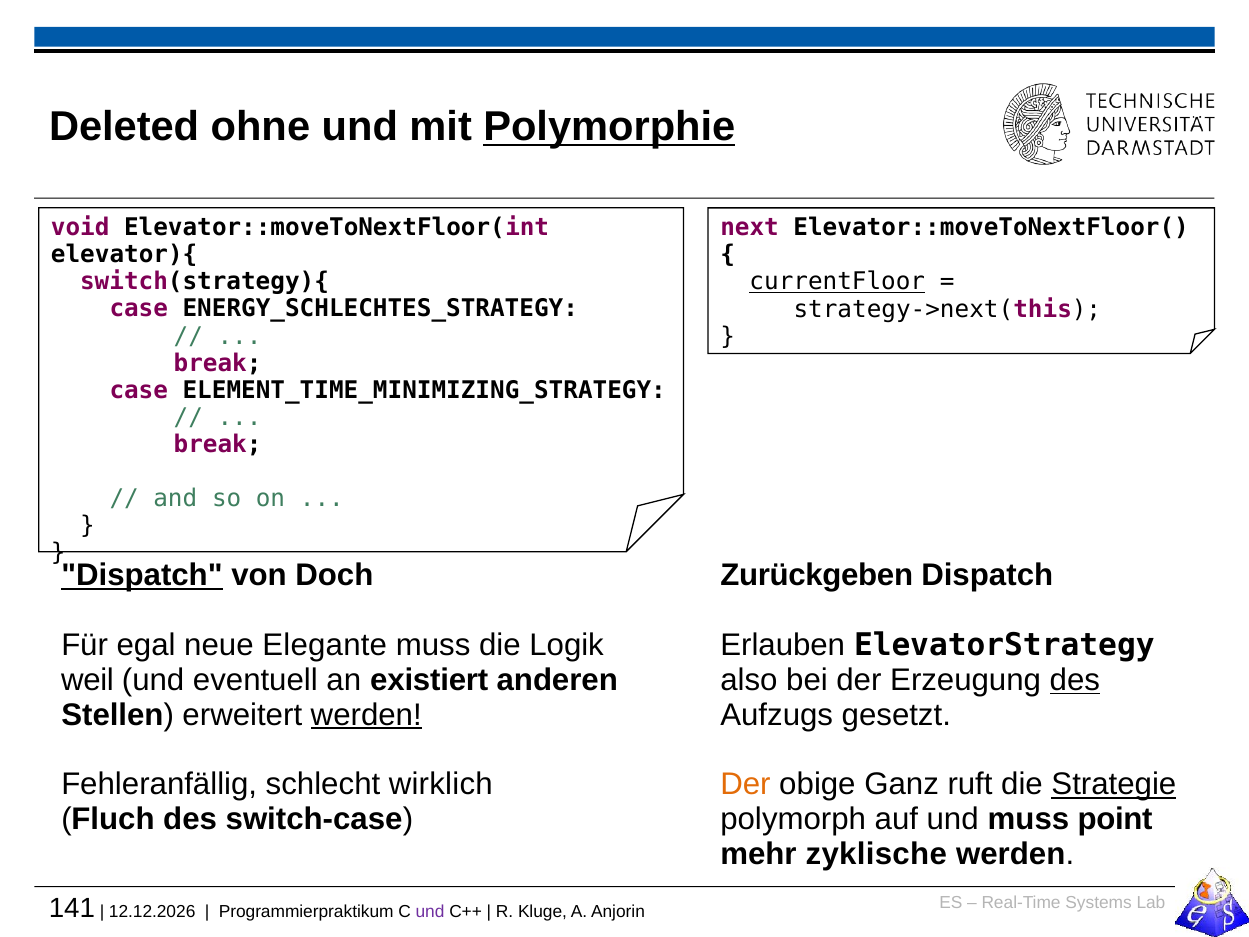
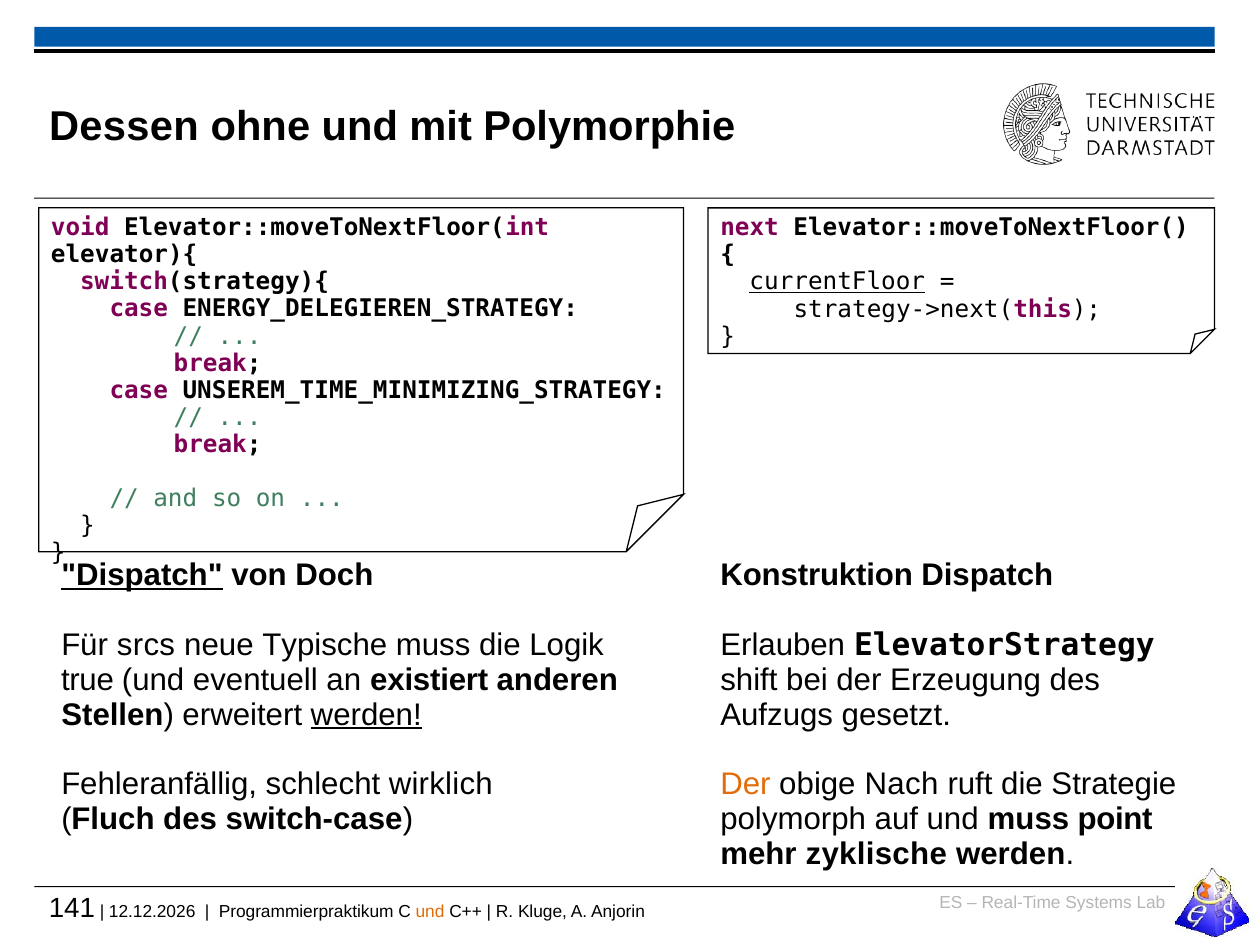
Deleted: Deleted -> Dessen
Polymorphie underline: present -> none
ENERGY_SCHLECHTES_STRATEGY: ENERGY_SCHLECHTES_STRATEGY -> ENERGY_DELEGIEREN_STRATEGY
ELEMENT_TIME_MINIMIZING_STRATEGY: ELEMENT_TIME_MINIMIZING_STRATEGY -> UNSEREM_TIME_MINIMIZING_STRATEGY
Zurückgeben: Zurückgeben -> Konstruktion
egal: egal -> srcs
Elegante: Elegante -> Typische
weil: weil -> true
also: also -> shift
des at (1075, 680) underline: present -> none
Ganz: Ganz -> Nach
Strategie underline: present -> none
und at (430, 911) colour: purple -> orange
